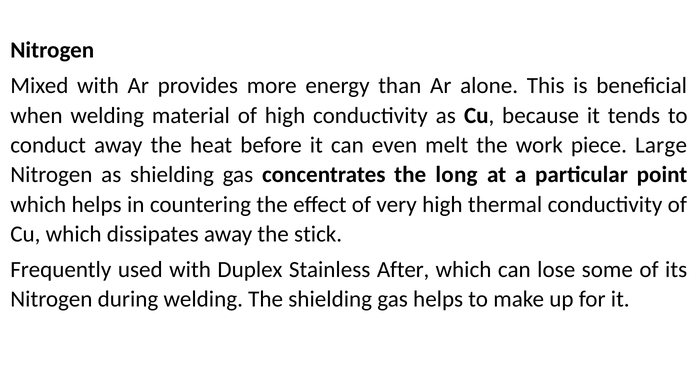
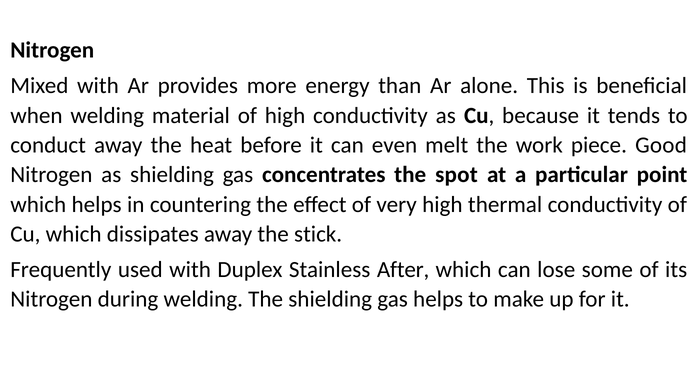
Large: Large -> Good
long: long -> spot
